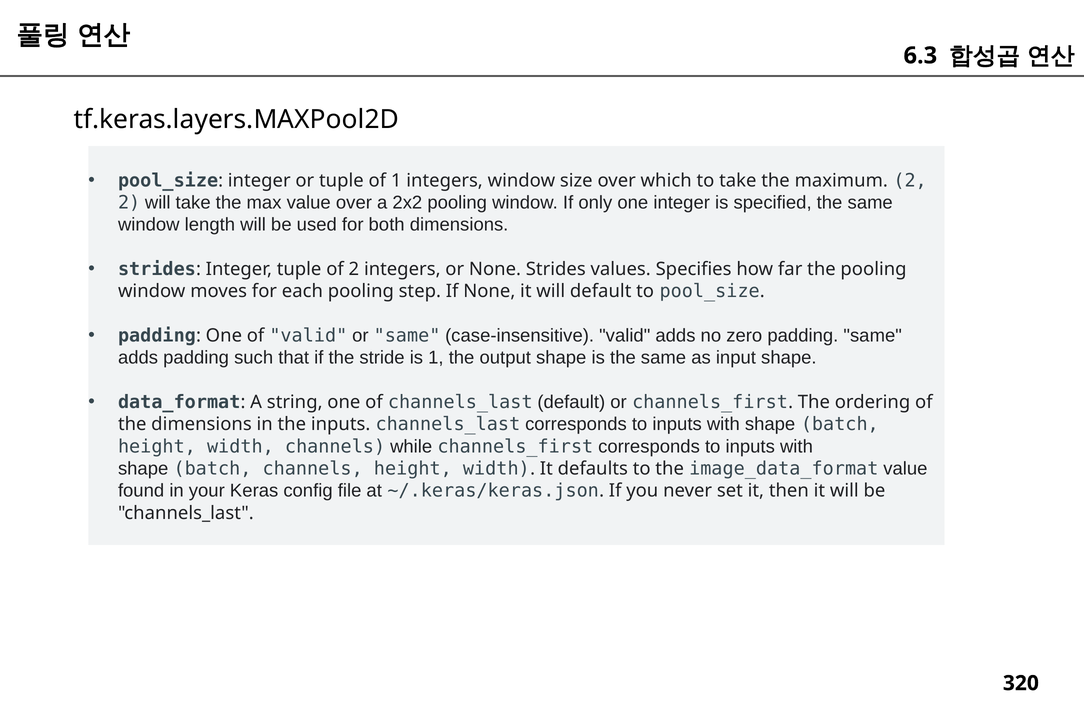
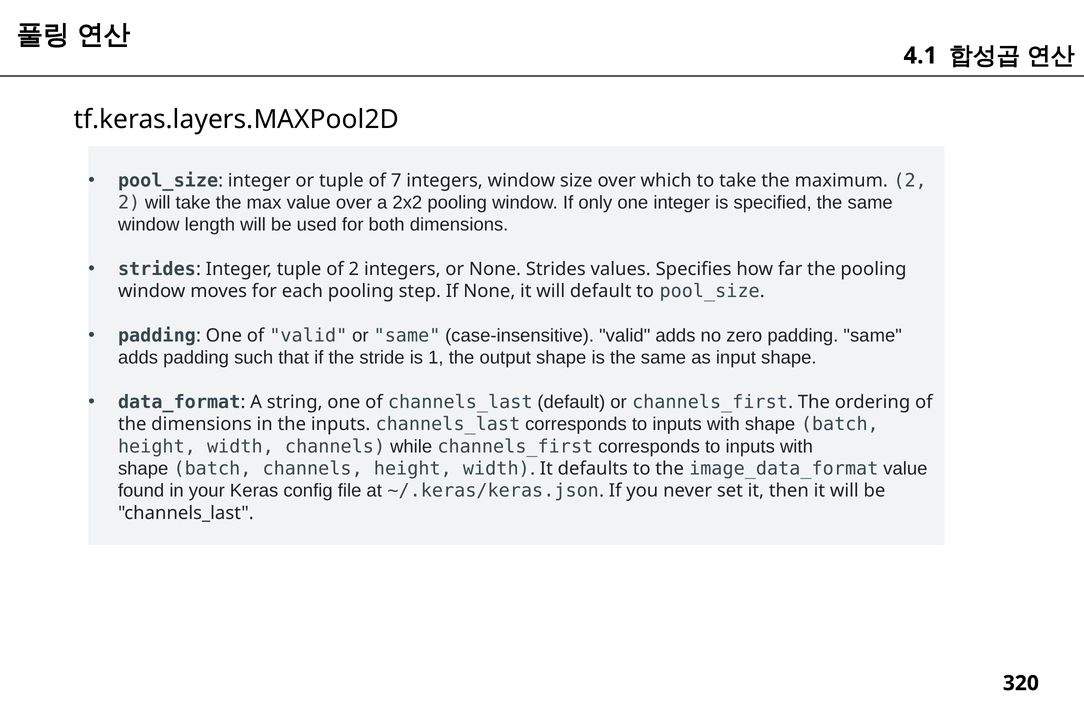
6.3: 6.3 -> 4.1
of 1: 1 -> 7
